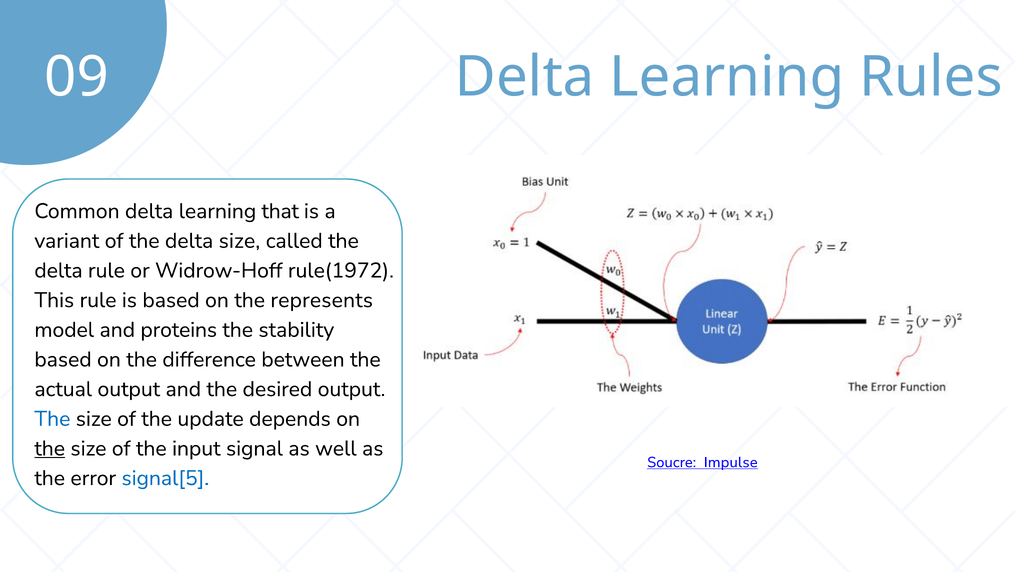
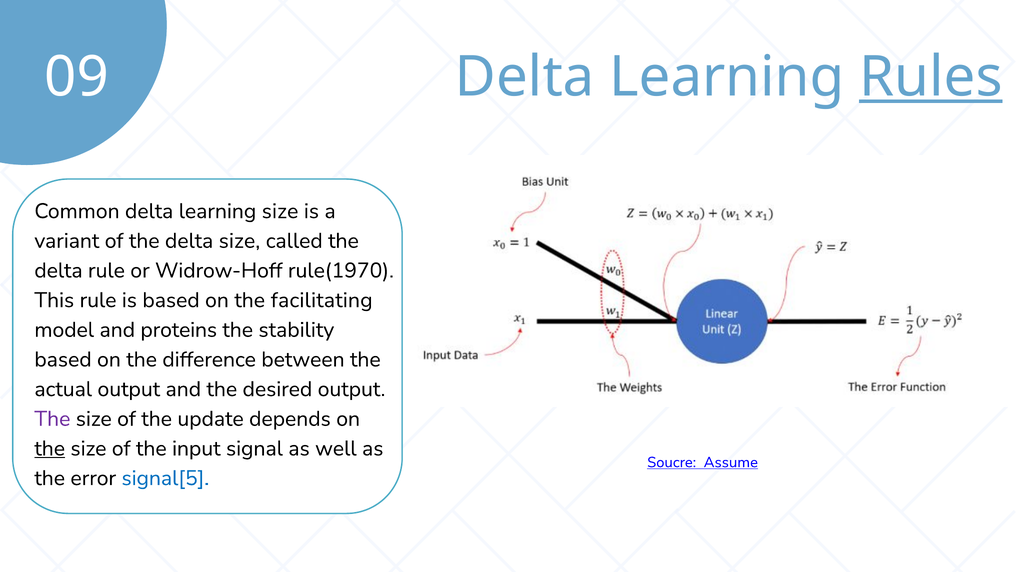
Rules underline: none -> present
learning that: that -> size
rule(1972: rule(1972 -> rule(1970
represents: represents -> facilitating
The at (52, 418) colour: blue -> purple
Impulse: Impulse -> Assume
